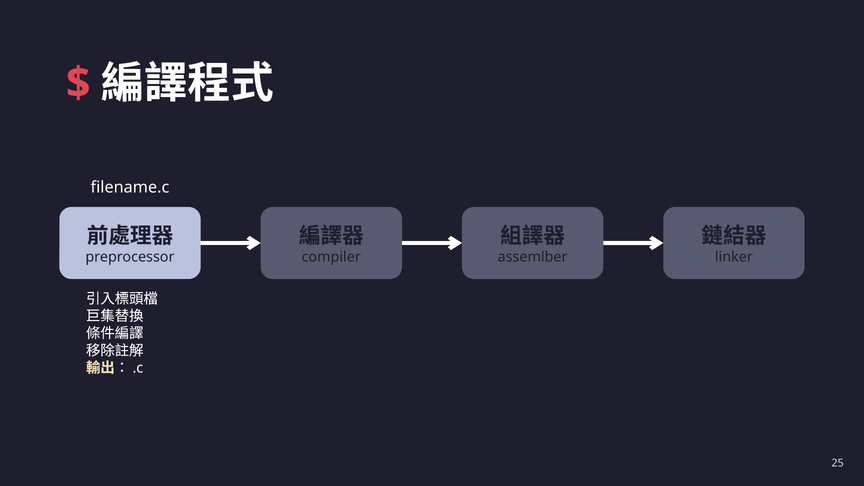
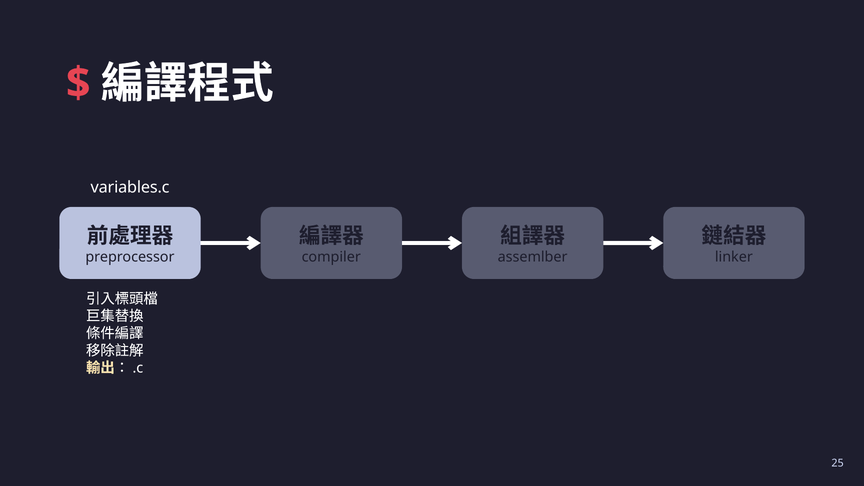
filename.c: filename.c -> variables.c
